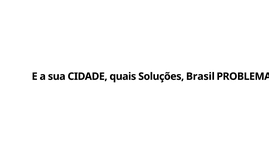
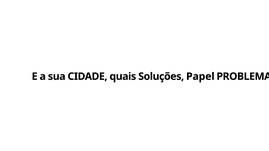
Brasil: Brasil -> Papel
